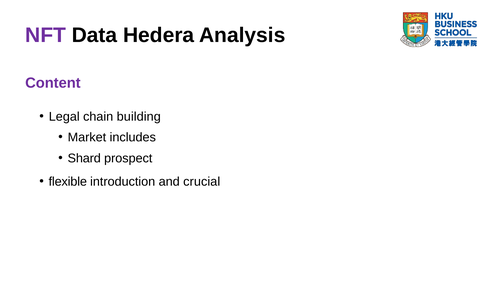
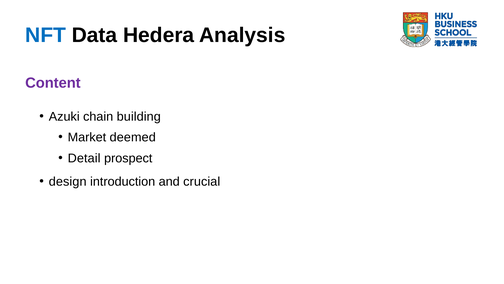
NFT colour: purple -> blue
Legal: Legal -> Azuki
includes: includes -> deemed
Shard: Shard -> Detail
flexible: flexible -> design
